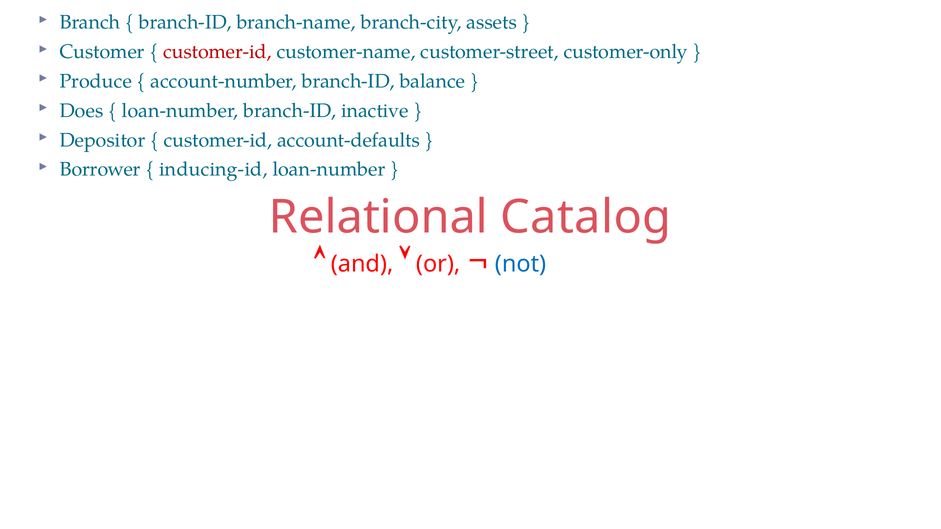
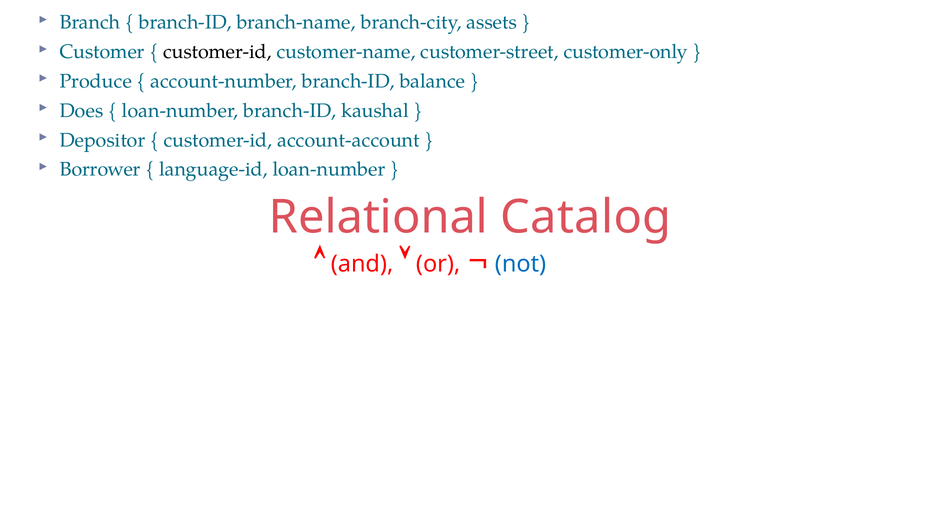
customer-id at (217, 52) colour: red -> black
inactive: inactive -> kaushal
account-defaults: account-defaults -> account-account
inducing-id: inducing-id -> language-id
